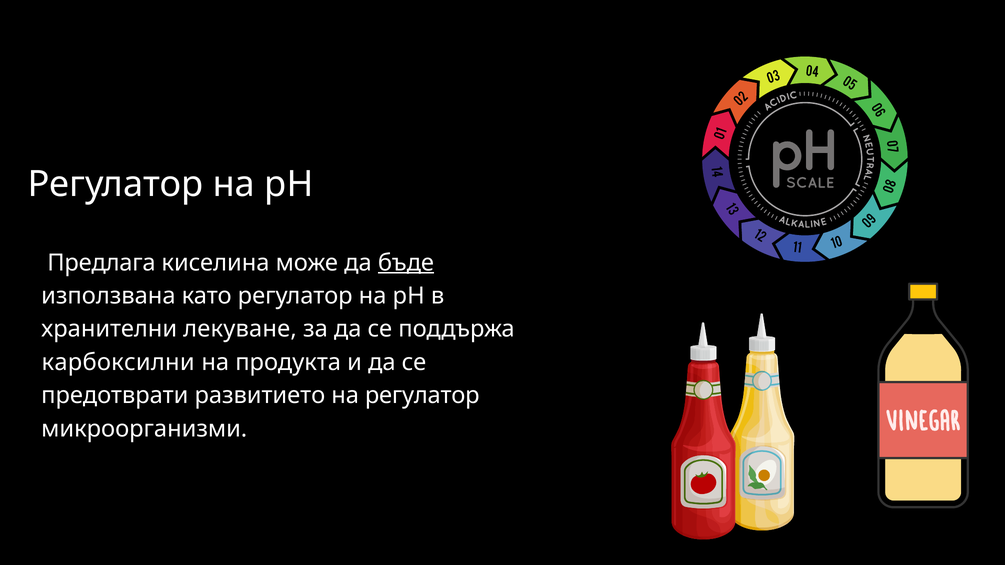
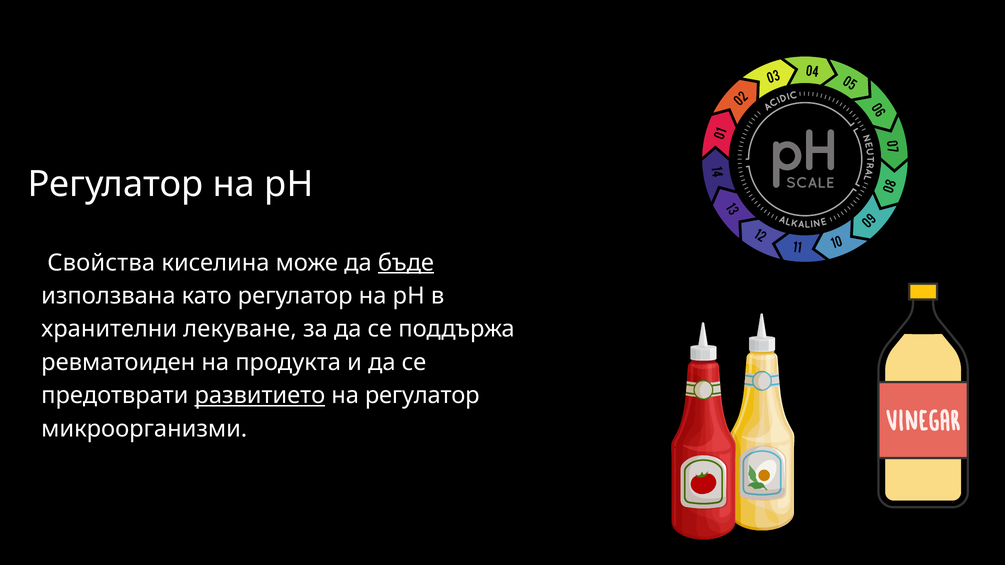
Предлага: Предлага -> Свойства
карбоксилни: карбоксилни -> ревматоиден
развитието underline: none -> present
